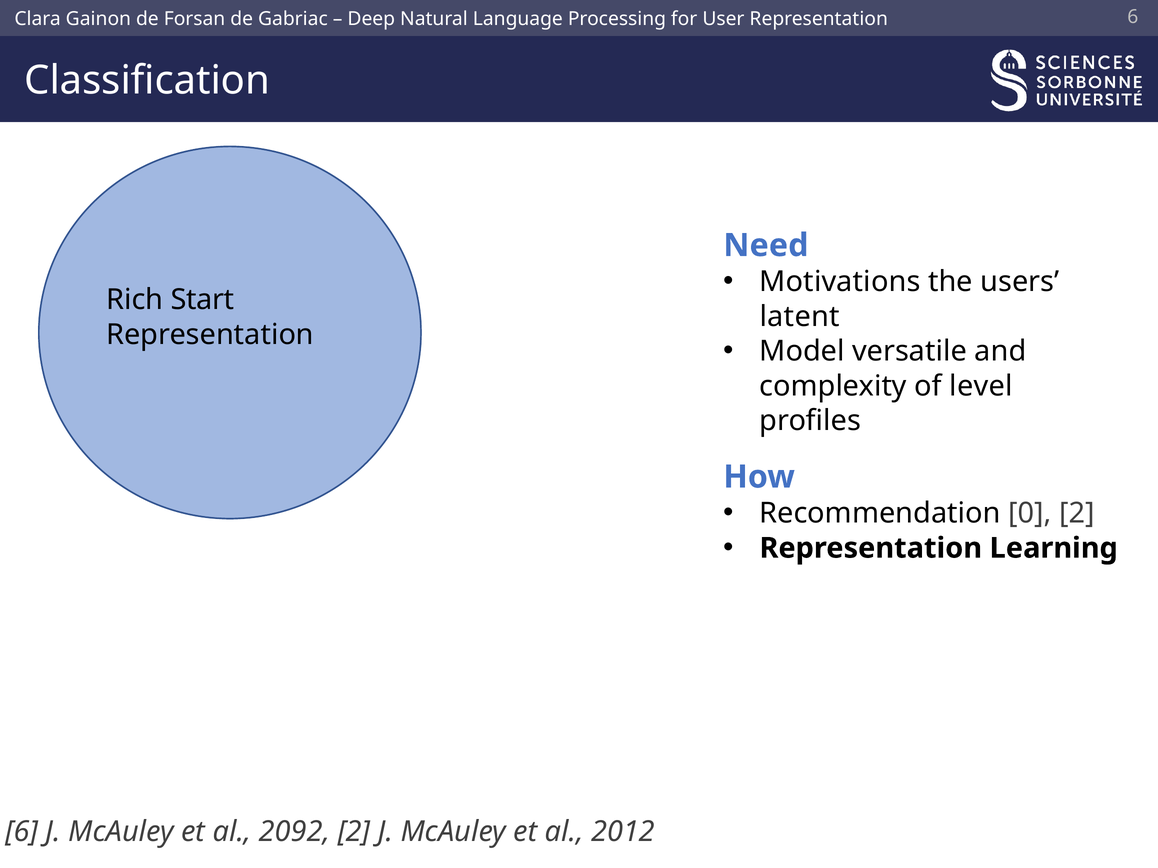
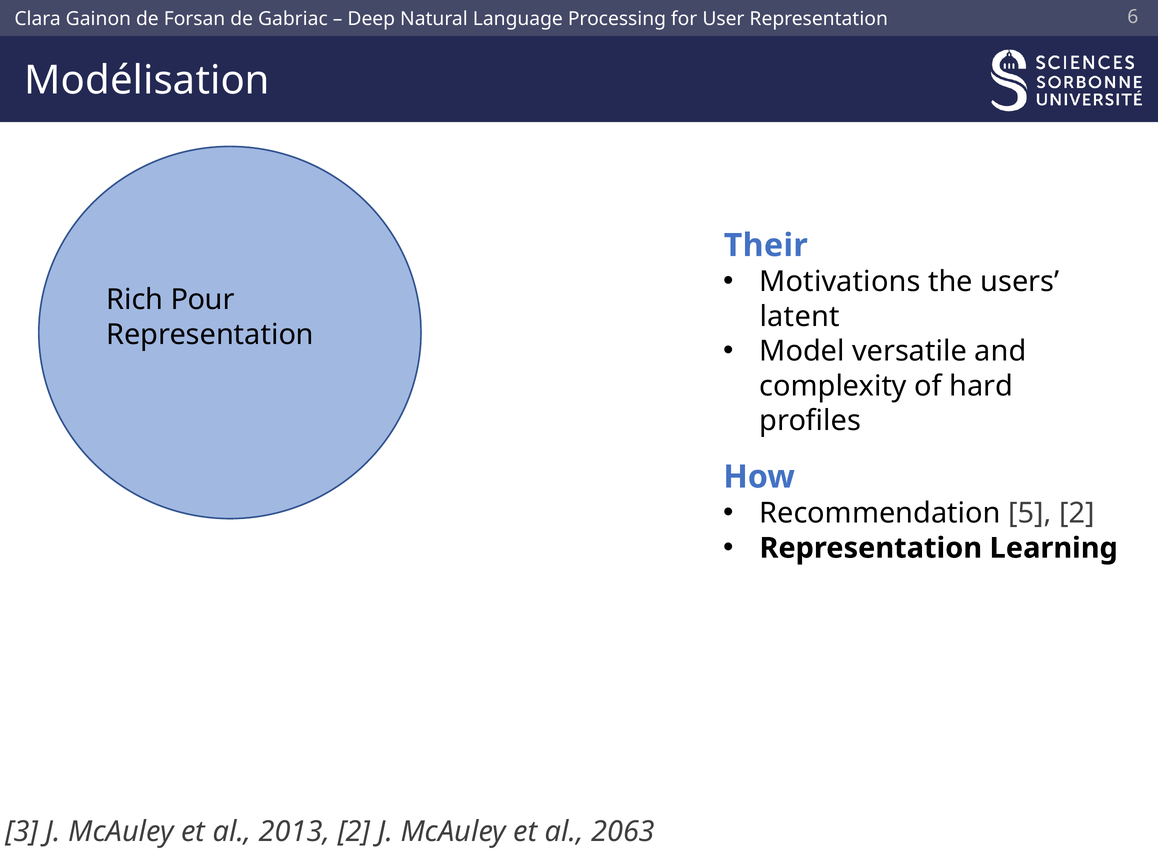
Classification: Classification -> Modélisation
Need: Need -> Their
Start: Start -> Pour
level: level -> hard
0: 0 -> 5
6 at (22, 832): 6 -> 3
2092: 2092 -> 2013
2012: 2012 -> 2063
